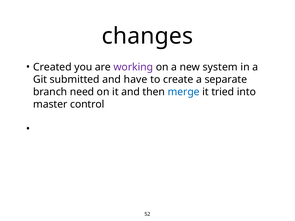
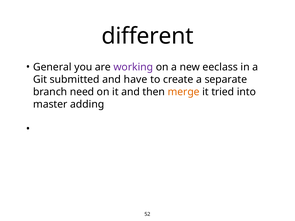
changes: changes -> different
Created: Created -> General
system: system -> eeclass
merge colour: blue -> orange
control: control -> adding
